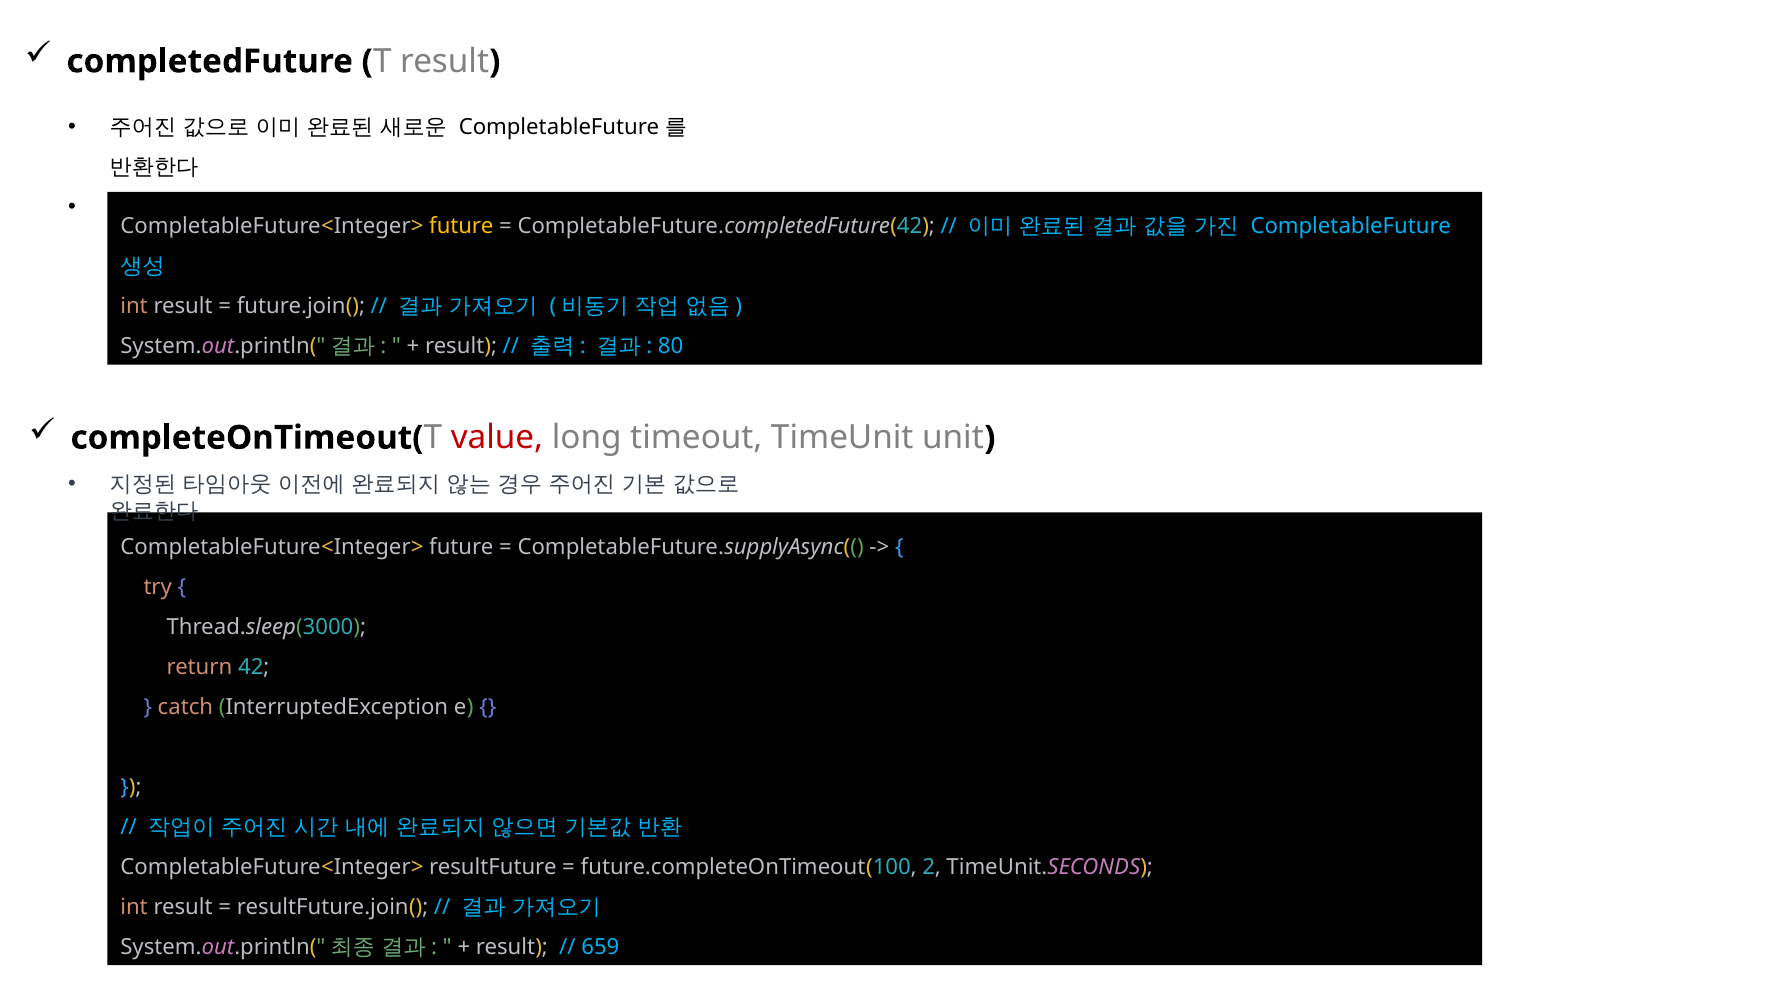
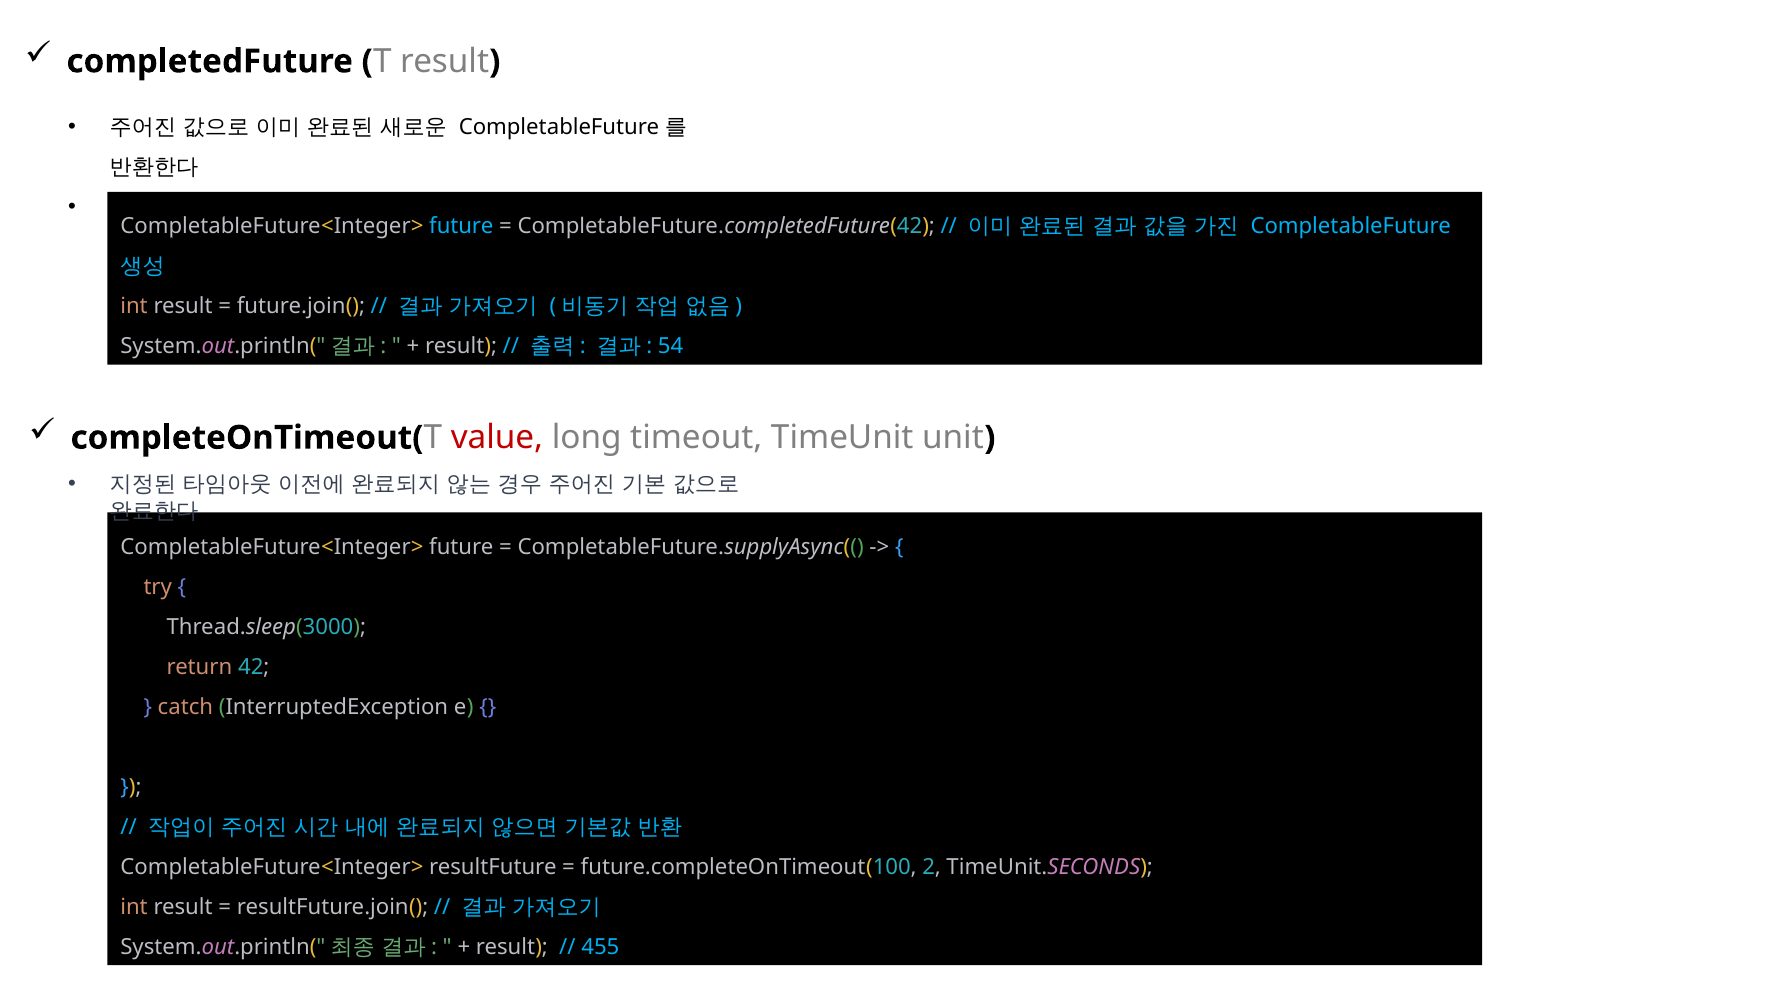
future at (461, 227) colour: yellow -> light blue
80: 80 -> 54
659: 659 -> 455
